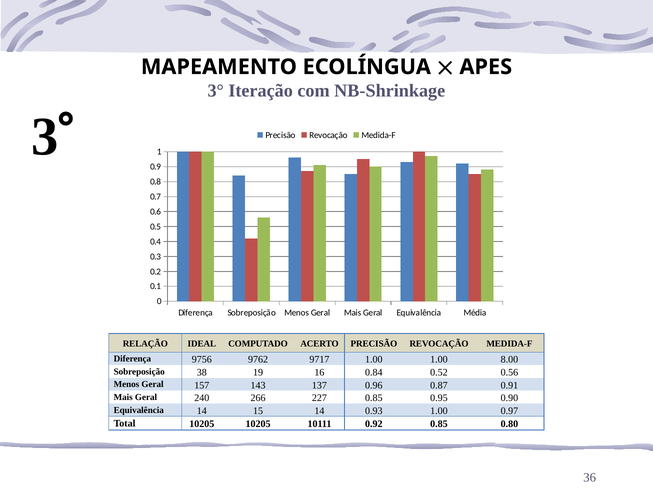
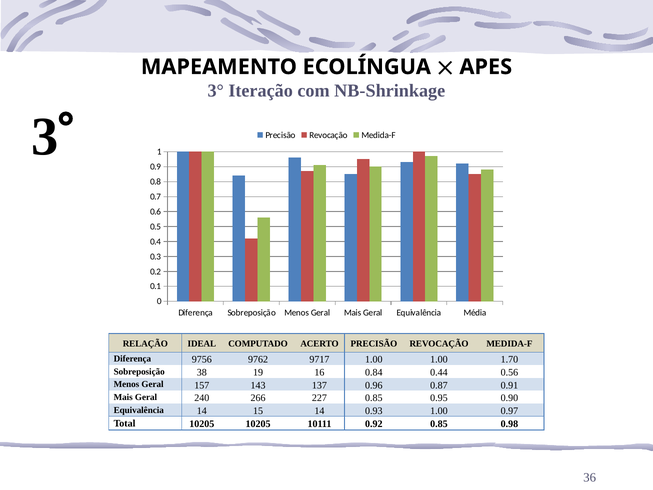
8.00: 8.00 -> 1.70
0.52: 0.52 -> 0.44
0.80: 0.80 -> 0.98
